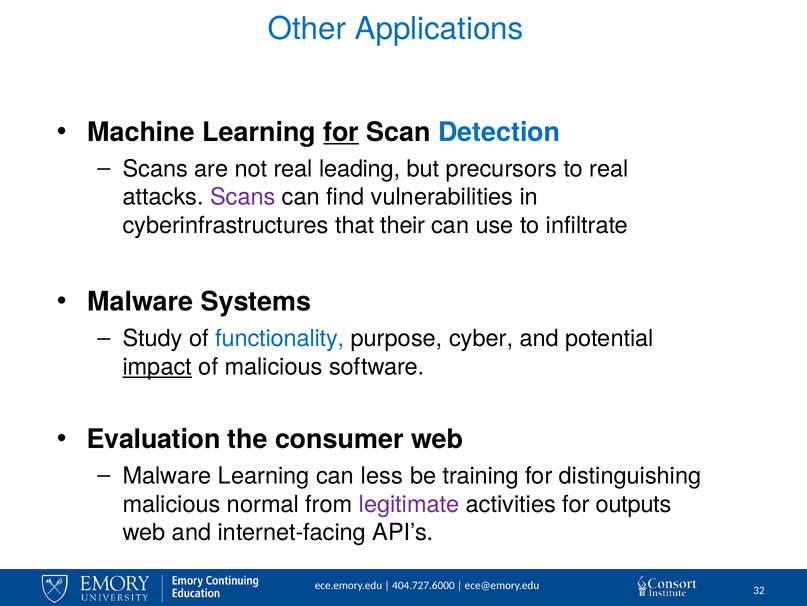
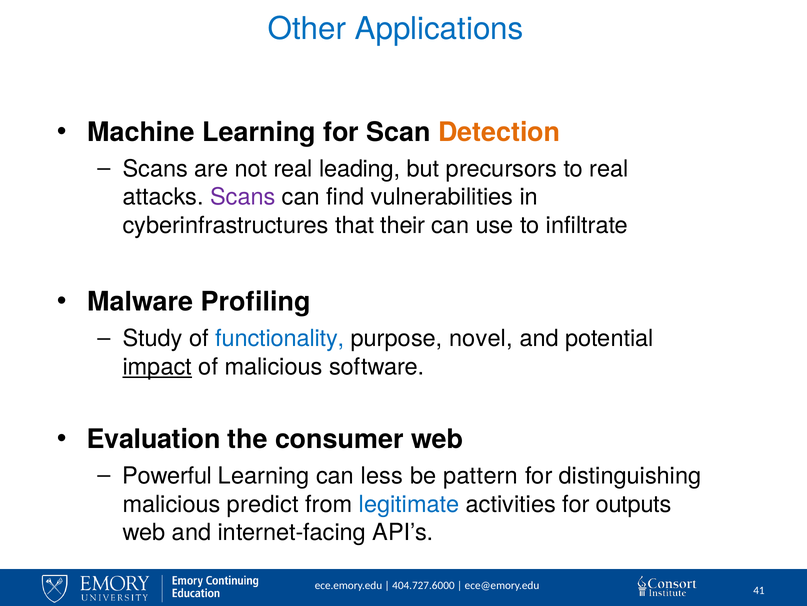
for at (341, 132) underline: present -> none
Detection colour: blue -> orange
Systems: Systems -> Profiling
cyber: cyber -> novel
Malware at (167, 475): Malware -> Powerful
training: training -> pattern
normal: normal -> predict
legitimate colour: purple -> blue
32: 32 -> 41
